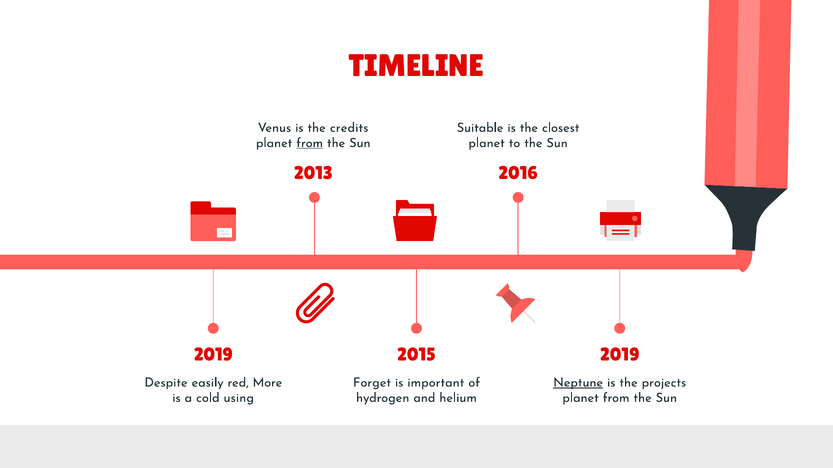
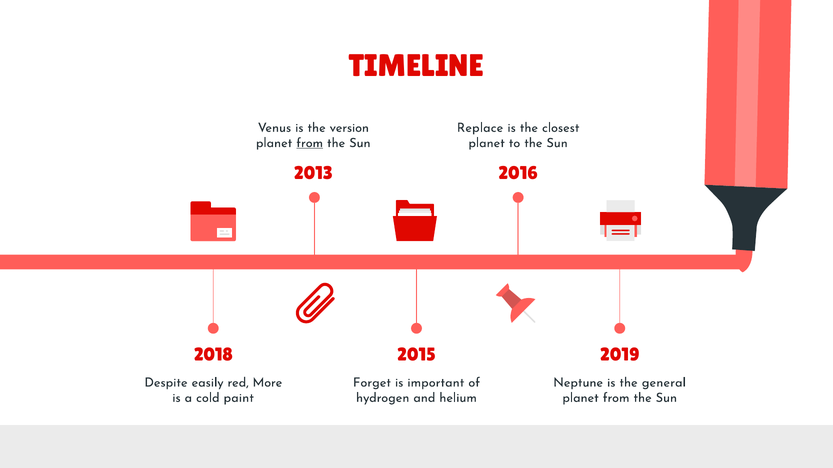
credits: credits -> version
Suitable: Suitable -> Replace
2019 at (213, 355): 2019 -> 2018
Neptune underline: present -> none
projects: projects -> general
using: using -> paint
